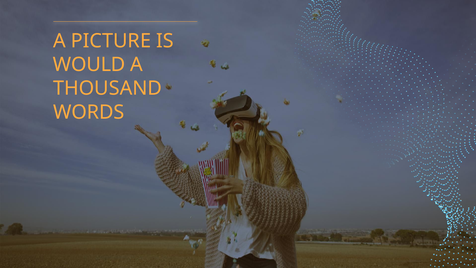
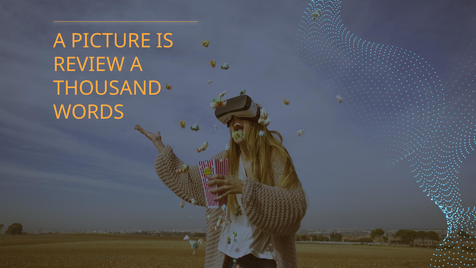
WOULD: WOULD -> REVIEW
